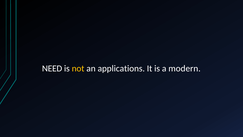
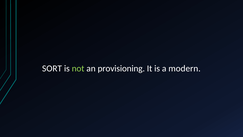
NEED: NEED -> SORT
not colour: yellow -> light green
applications: applications -> provisioning
